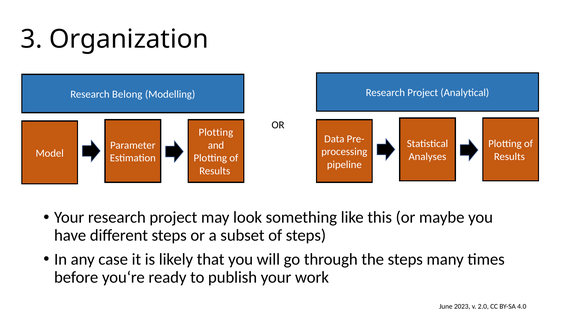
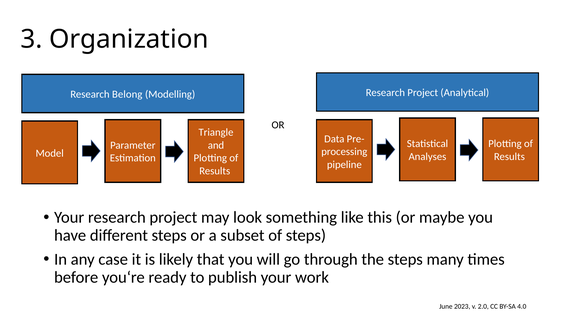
Plotting at (216, 132): Plotting -> Triangle
